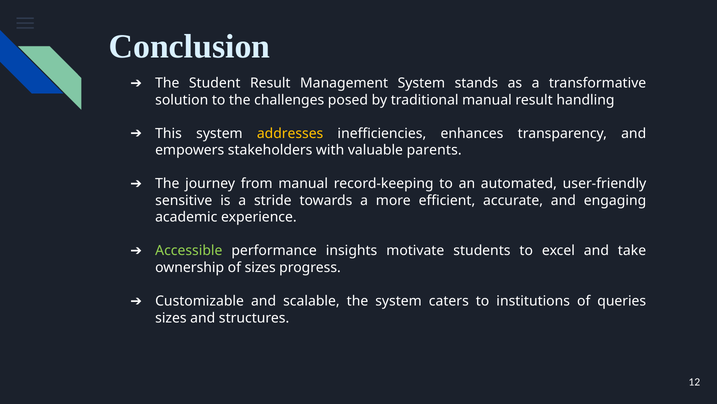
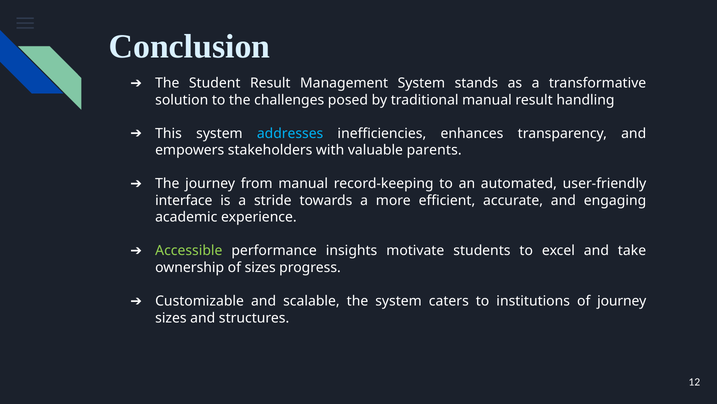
addresses colour: yellow -> light blue
sensitive: sensitive -> interface
of queries: queries -> journey
